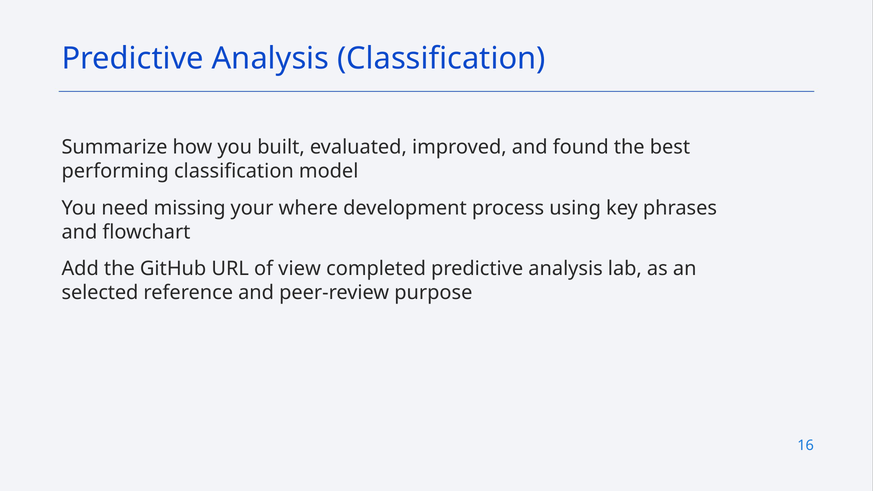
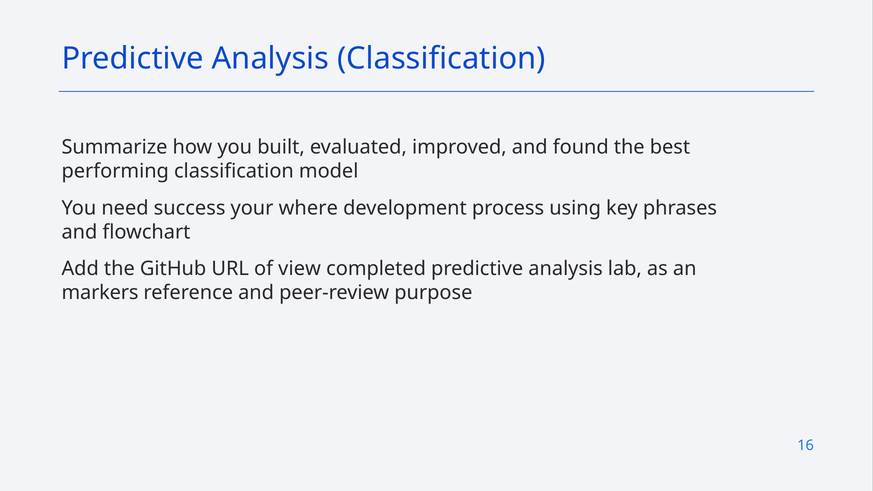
missing: missing -> success
selected: selected -> markers
